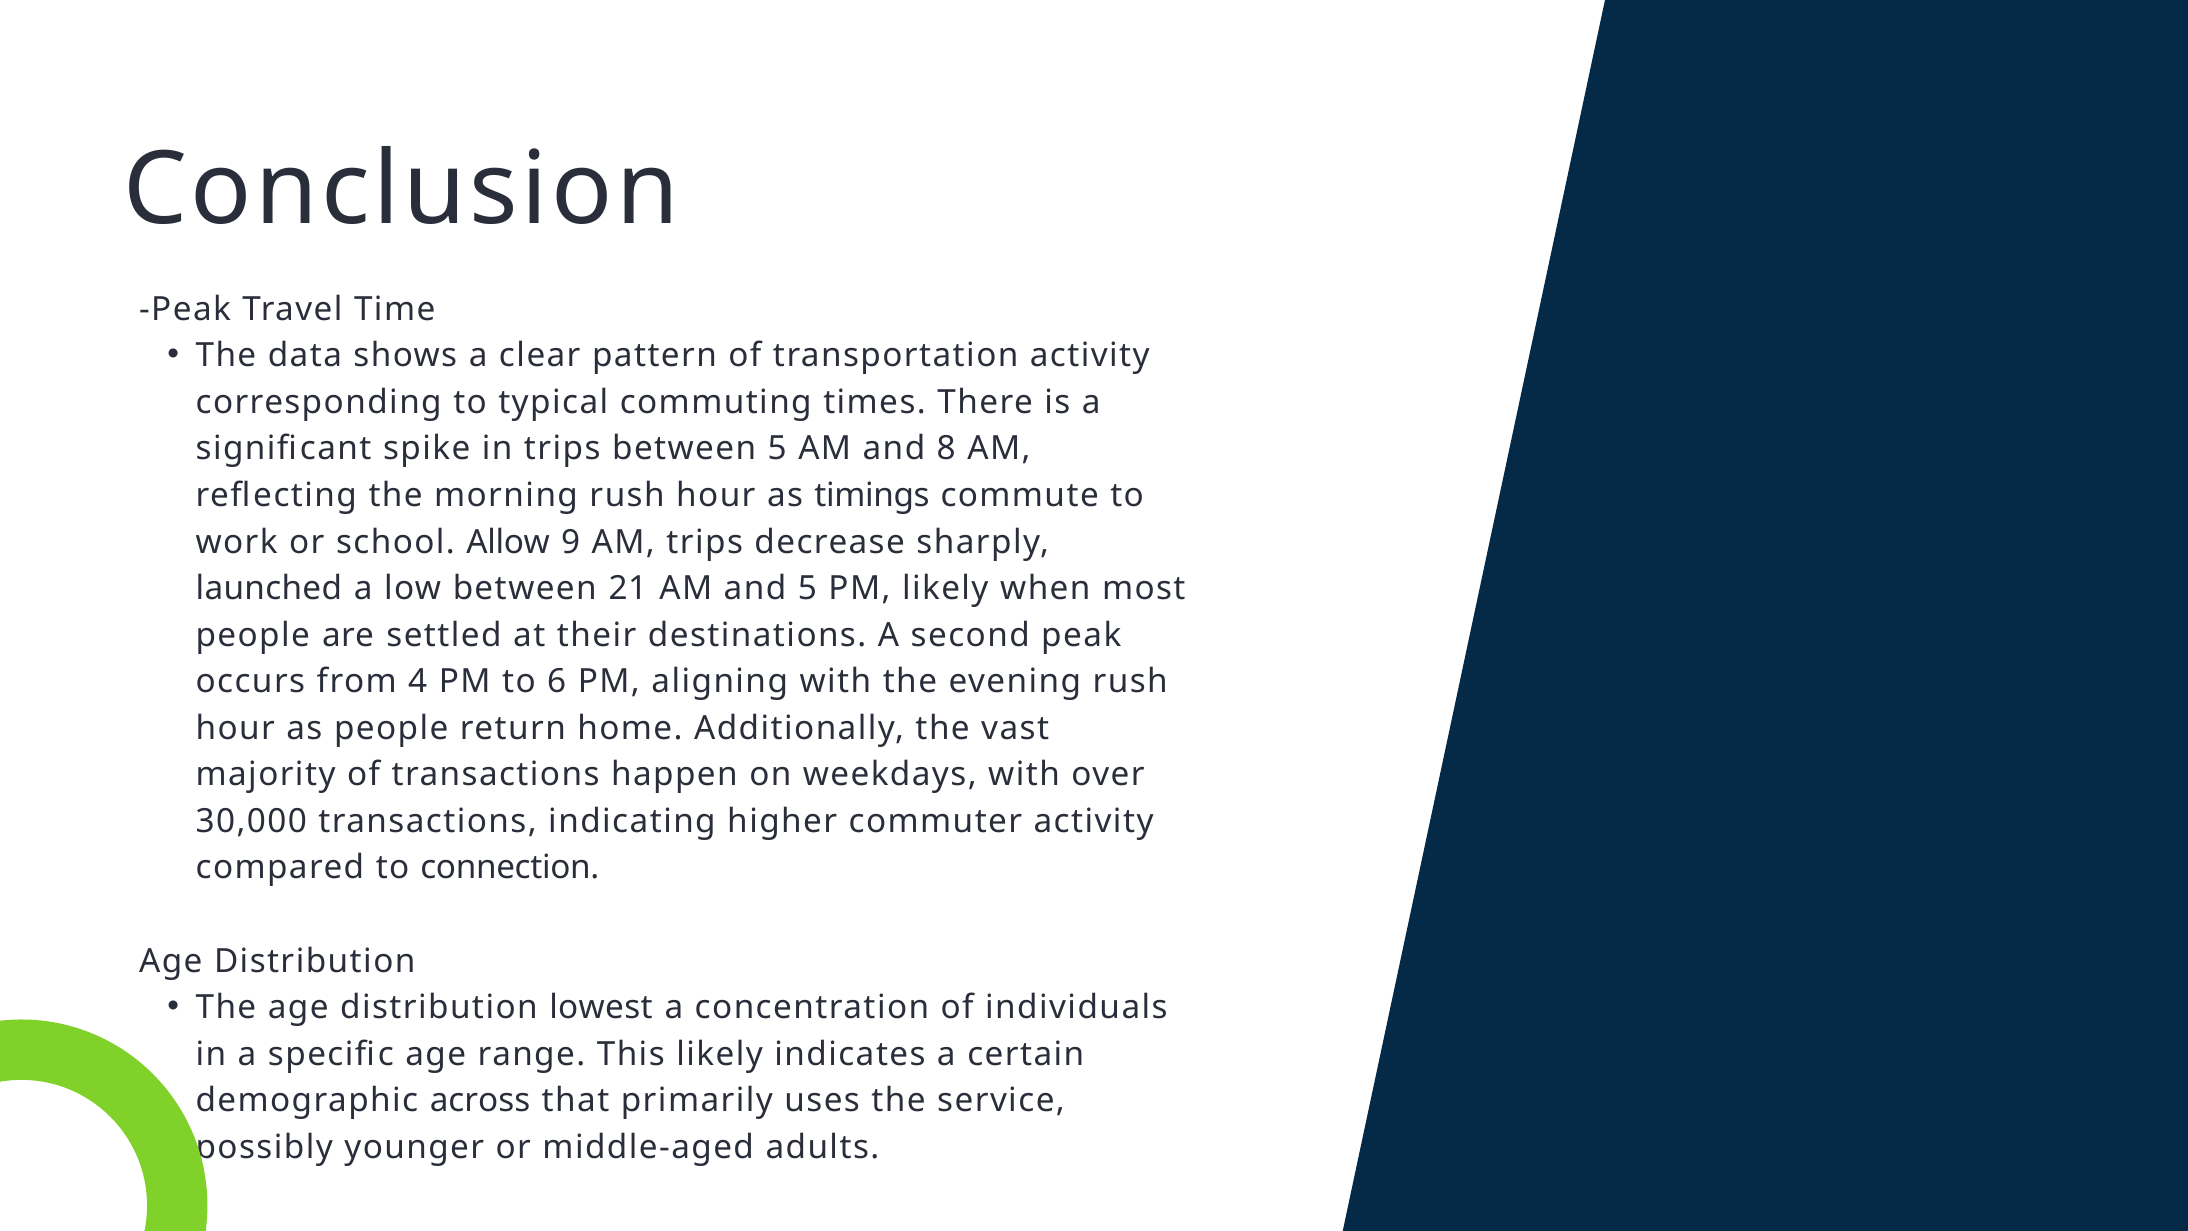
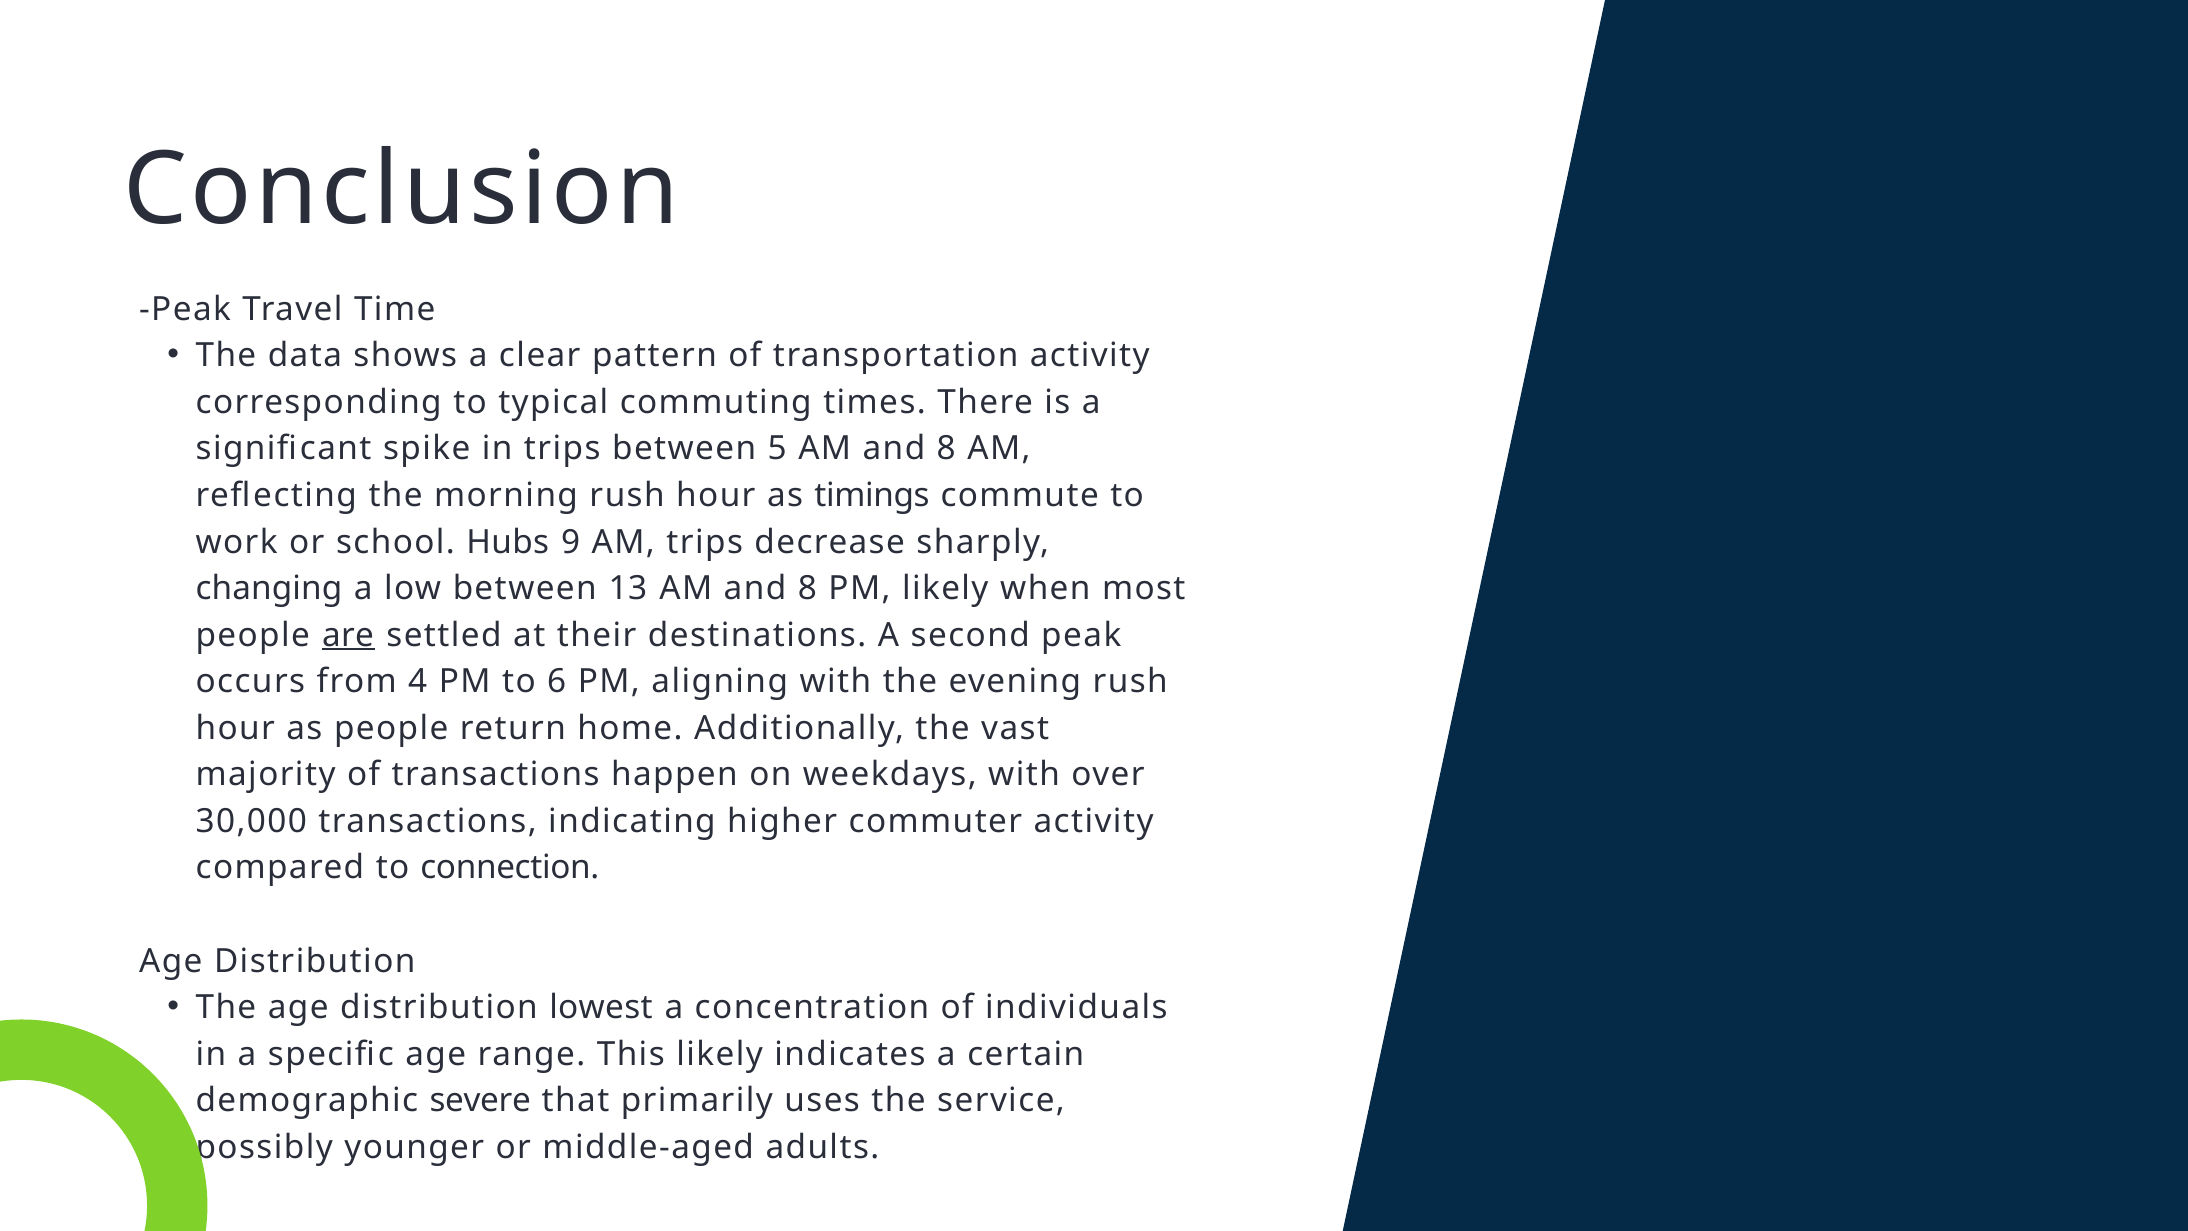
Allow: Allow -> Hubs
launched: launched -> changing
21: 21 -> 13
5 at (807, 588): 5 -> 8
are underline: none -> present
across: across -> severe
